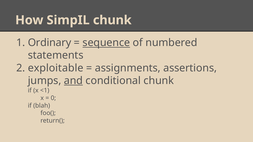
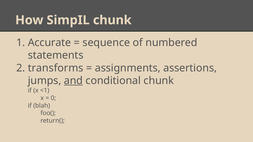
Ordinary: Ordinary -> Accurate
sequence underline: present -> none
exploitable: exploitable -> transforms
